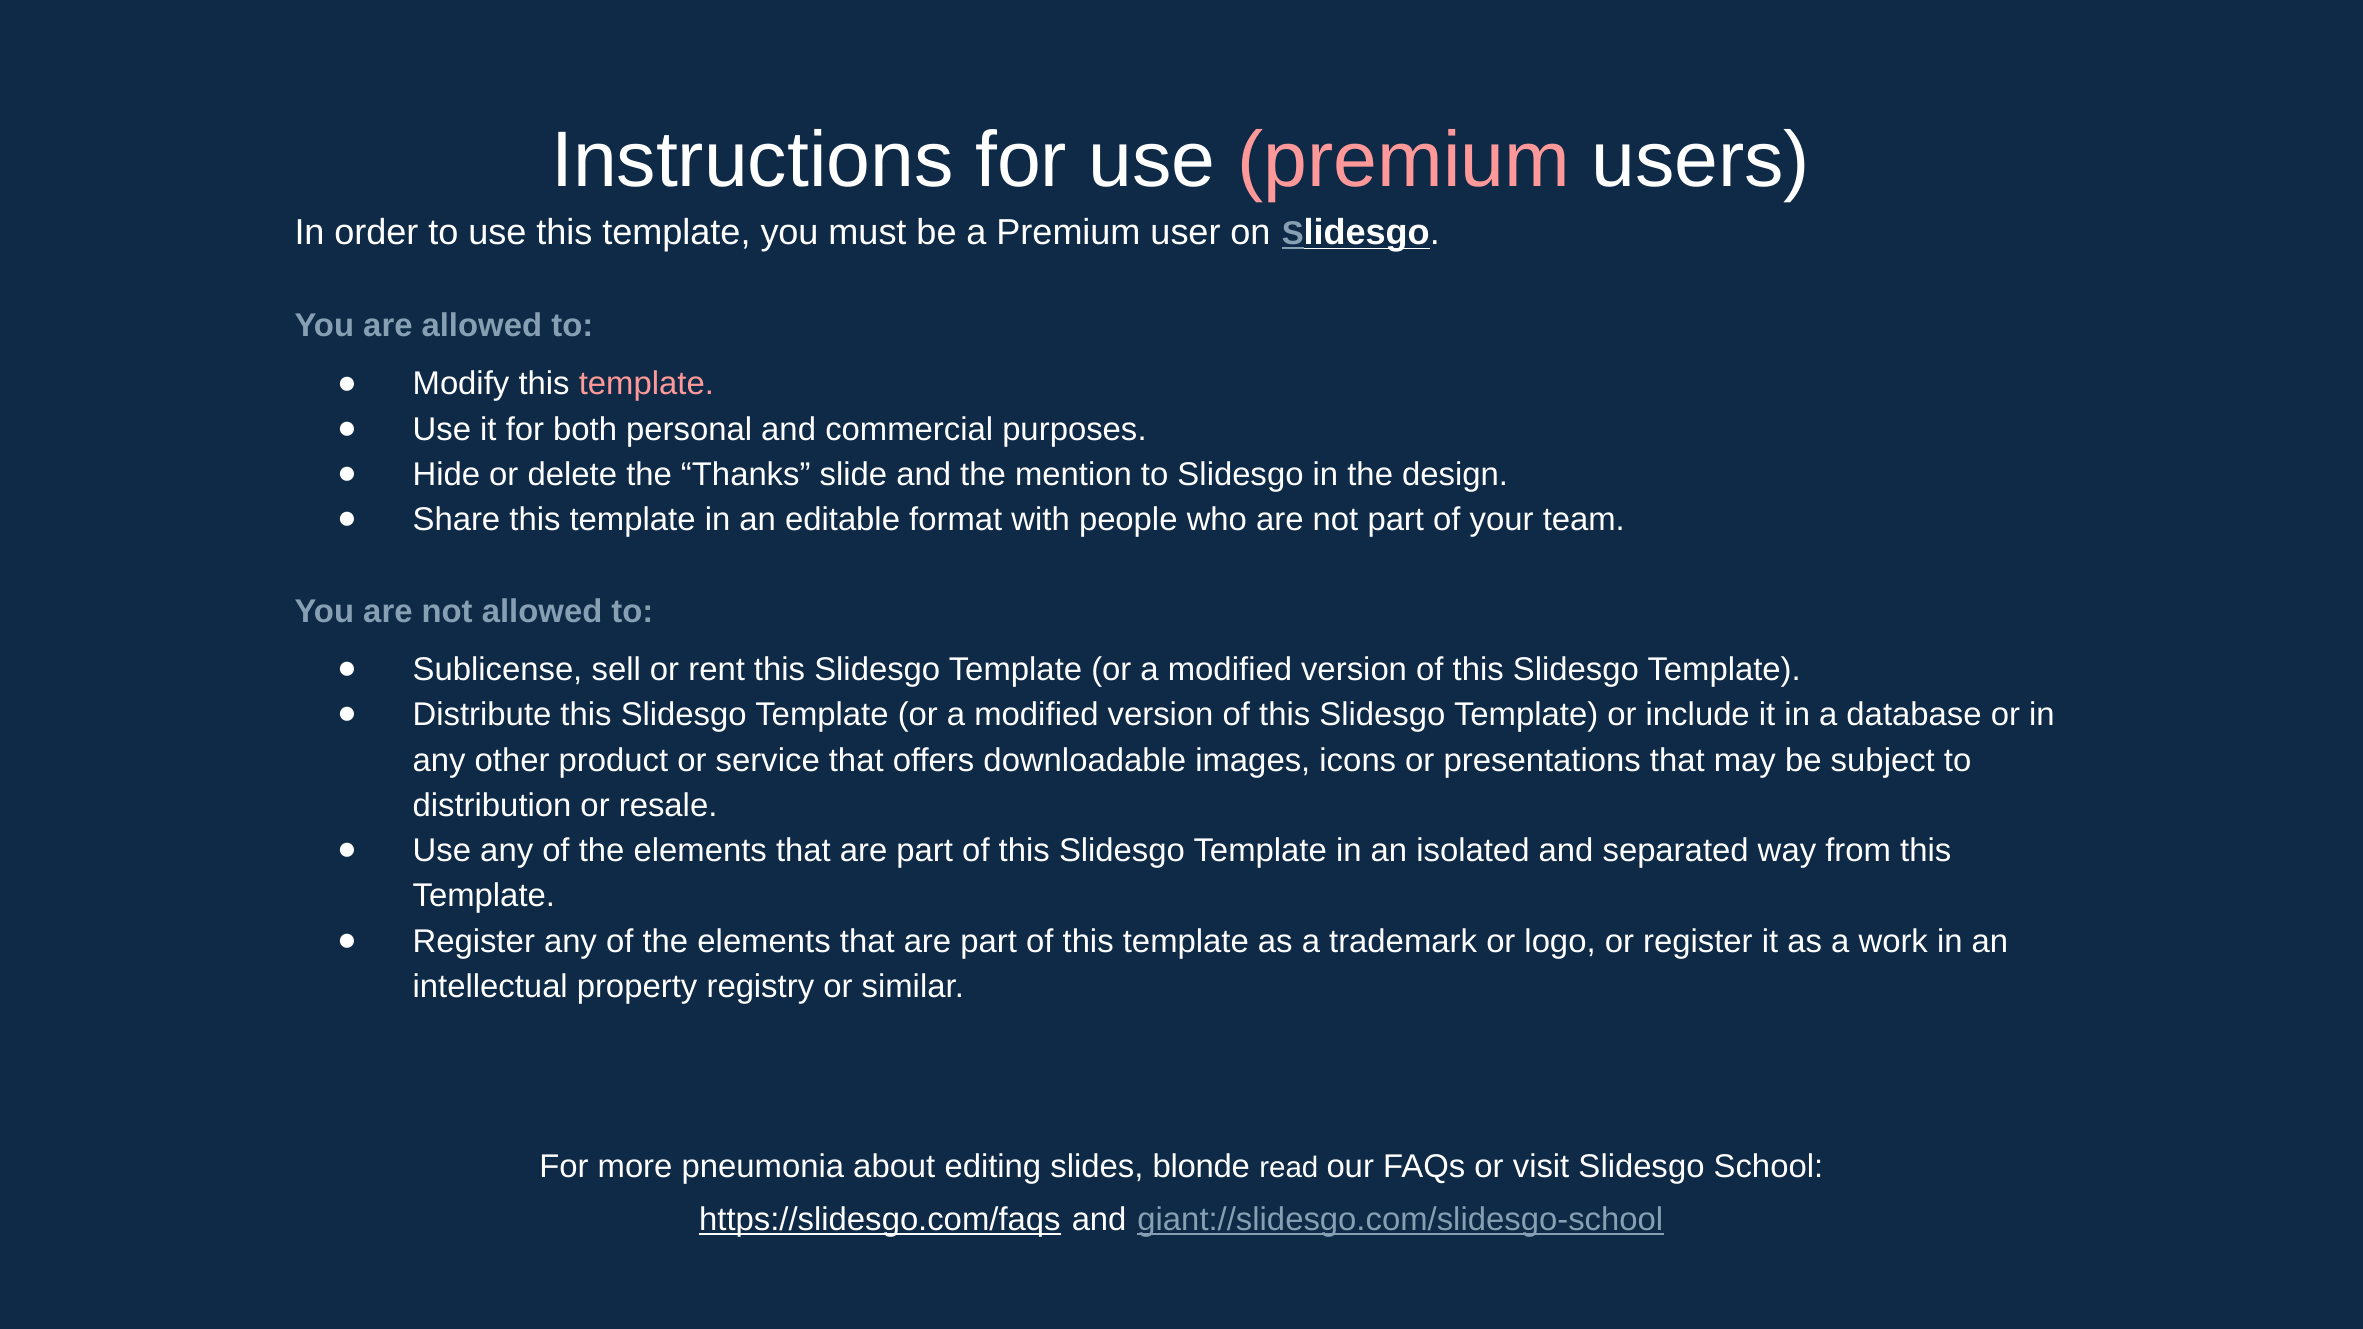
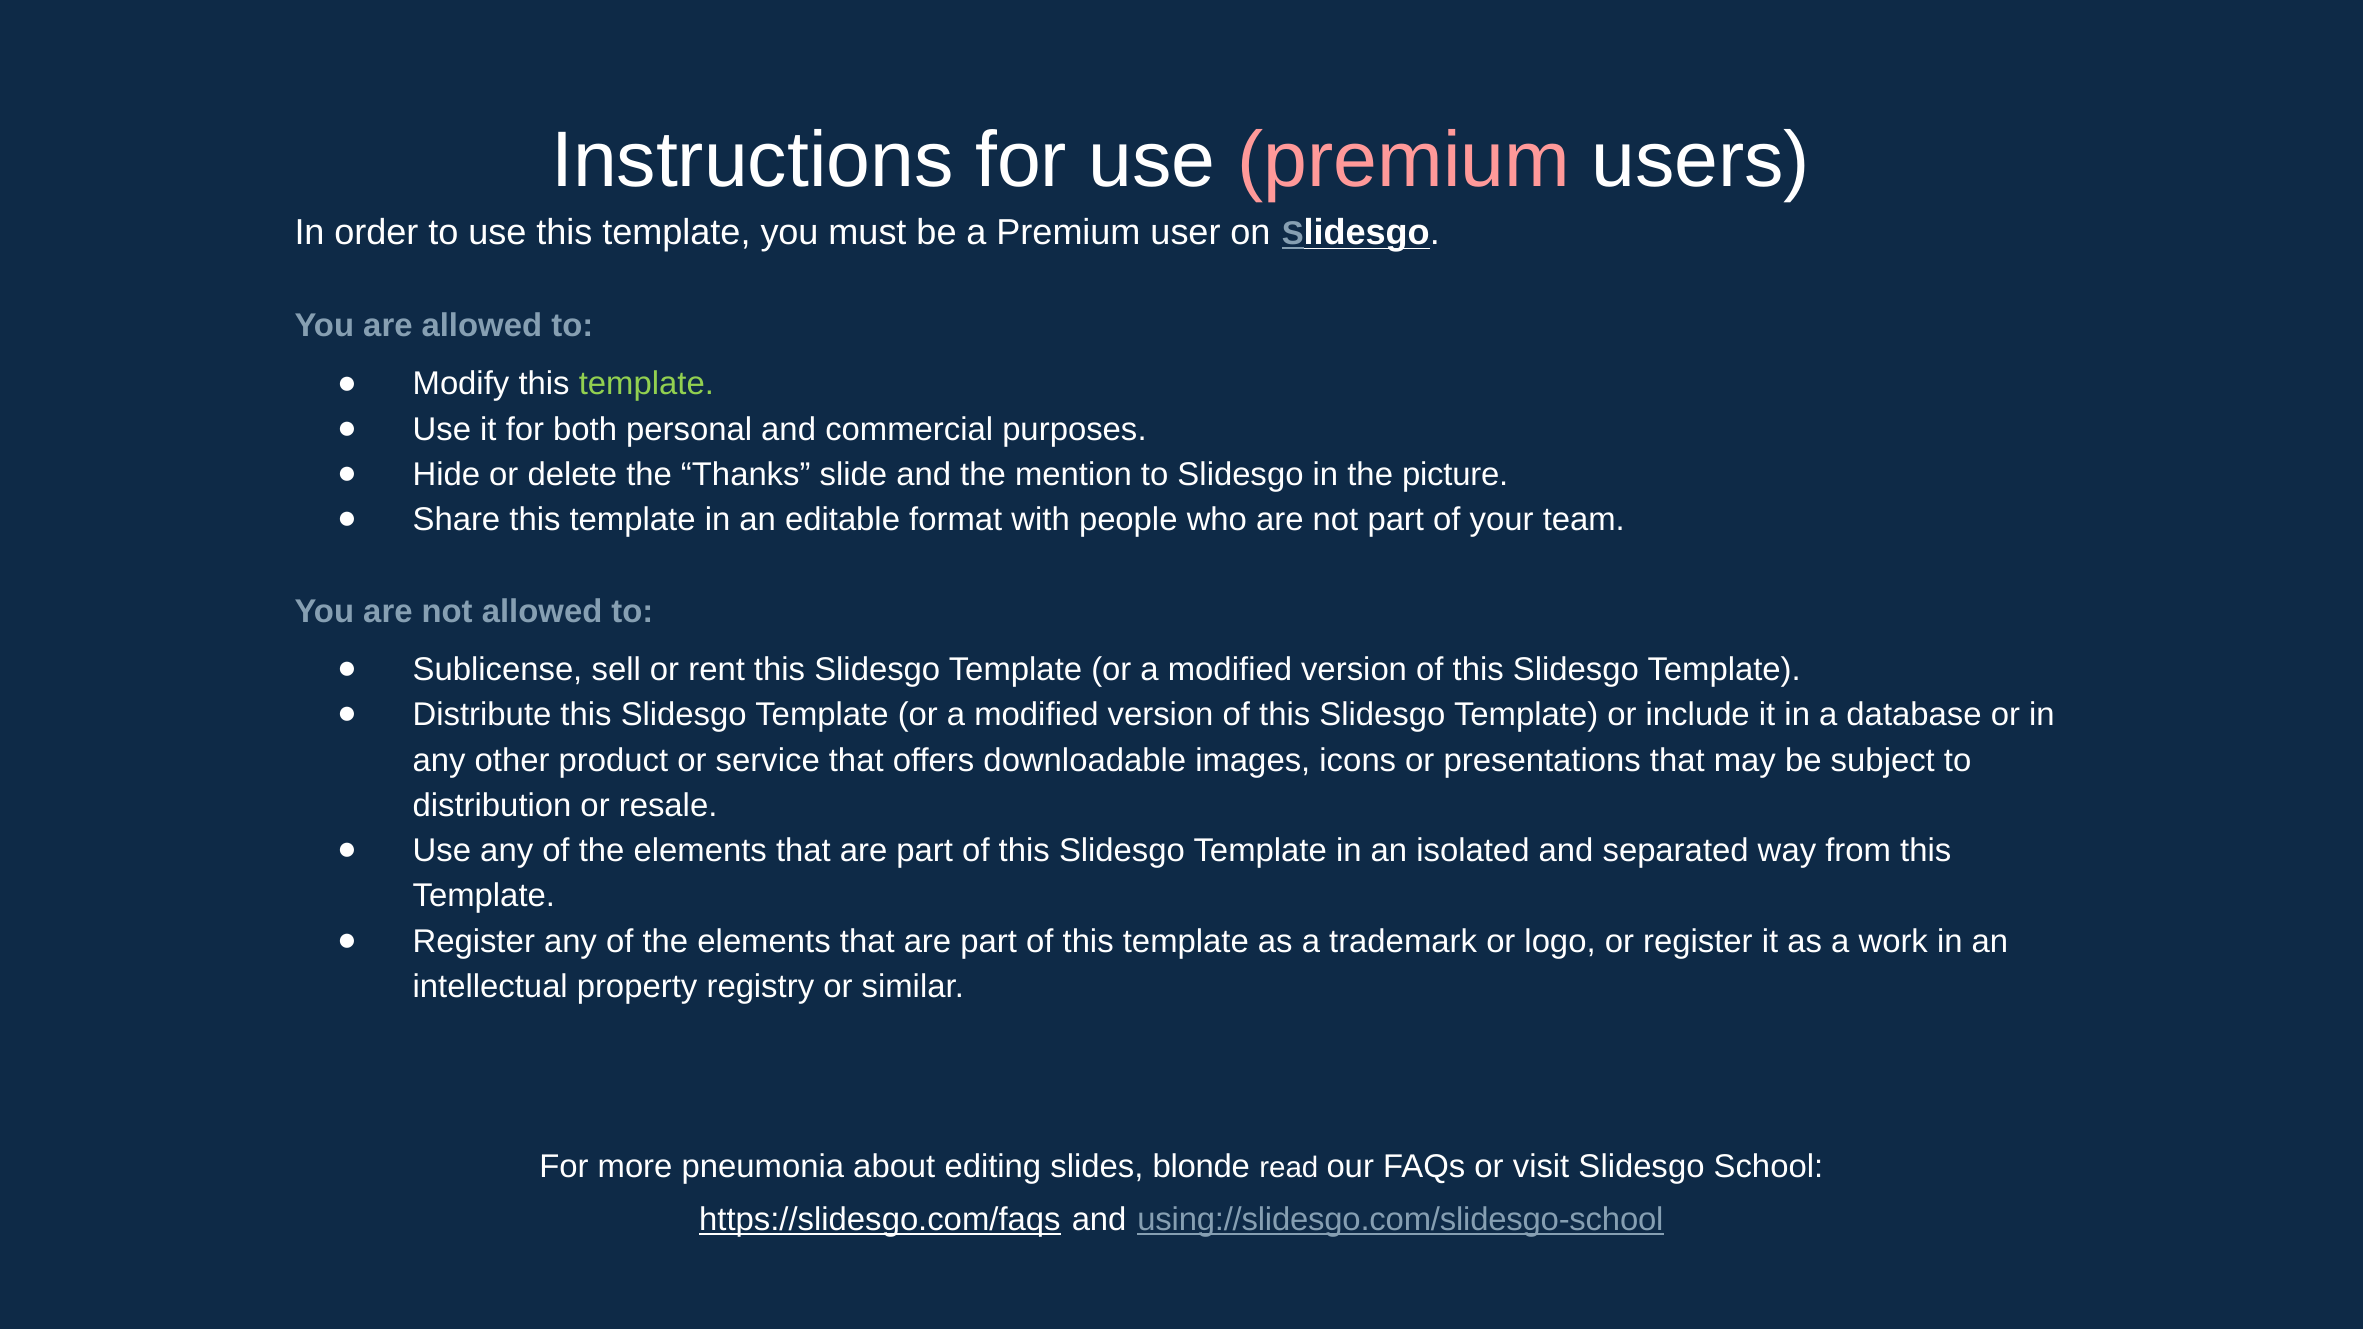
template at (646, 384) colour: pink -> light green
design: design -> picture
giant://slidesgo.com/slidesgo-school: giant://slidesgo.com/slidesgo-school -> using://slidesgo.com/slidesgo-school
